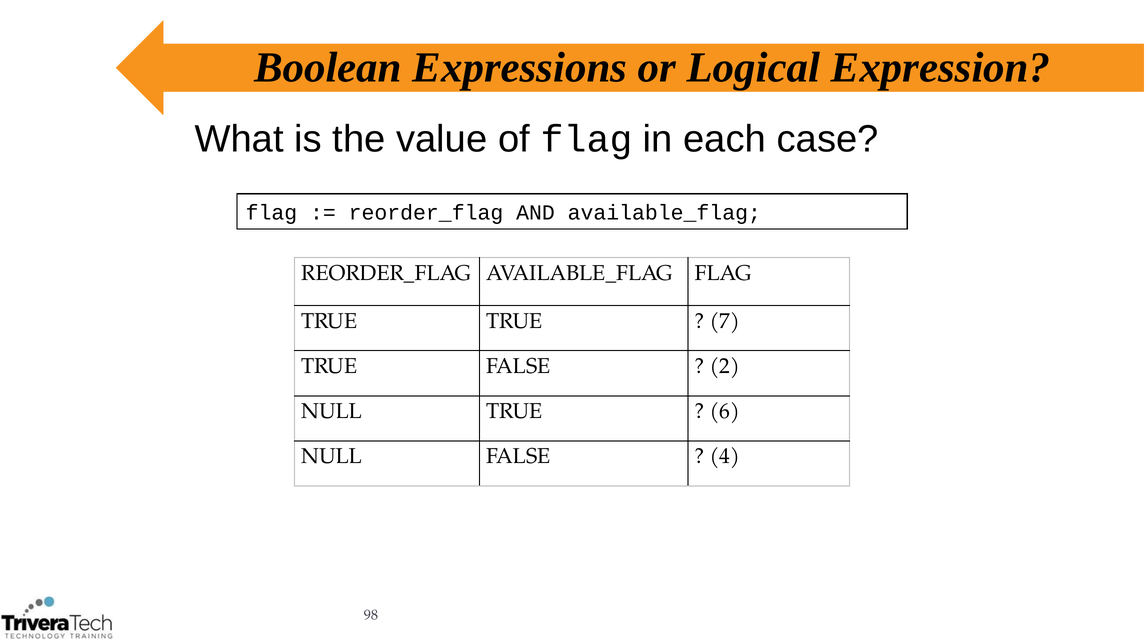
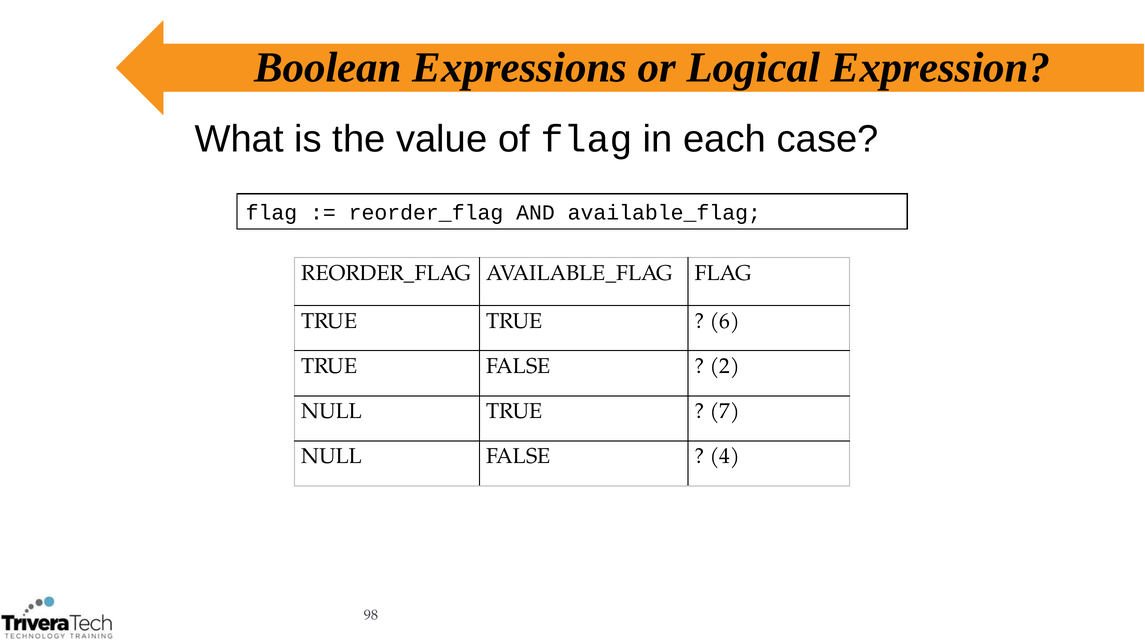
7: 7 -> 6
6: 6 -> 7
